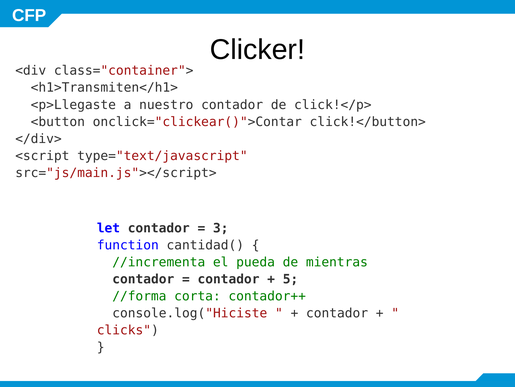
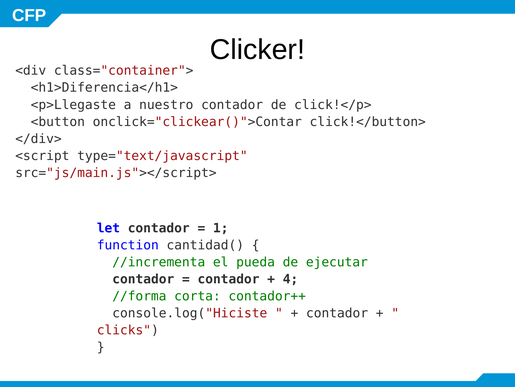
<h1>Transmiten</h1>: <h1>Transmiten</h1> -> <h1>Diferencia</h1>
3: 3 -> 1
mientras: mientras -> ejecutar
5: 5 -> 4
